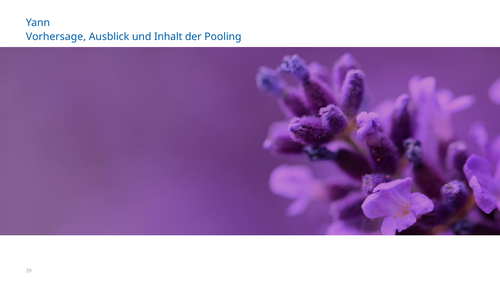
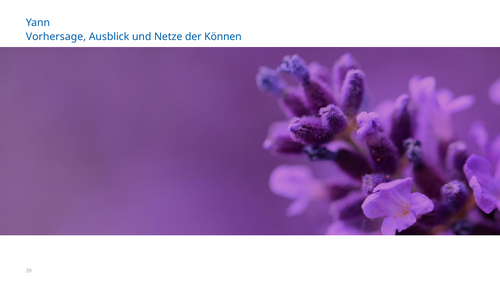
Inhalt: Inhalt -> Netze
Pooling: Pooling -> Können
